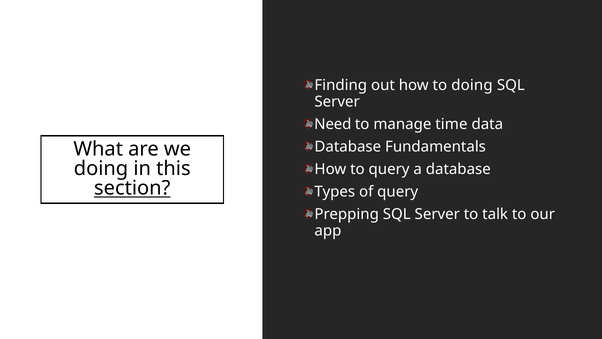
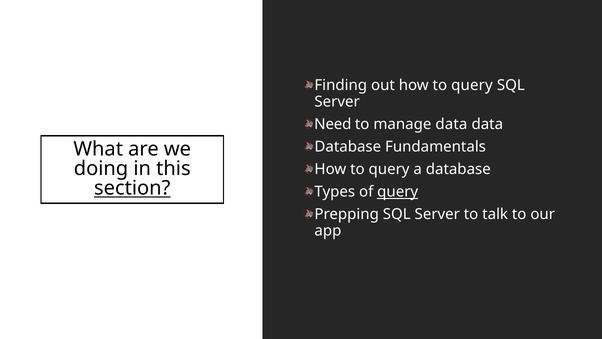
out how to doing: doing -> query
manage time: time -> data
query at (398, 192) underline: none -> present
